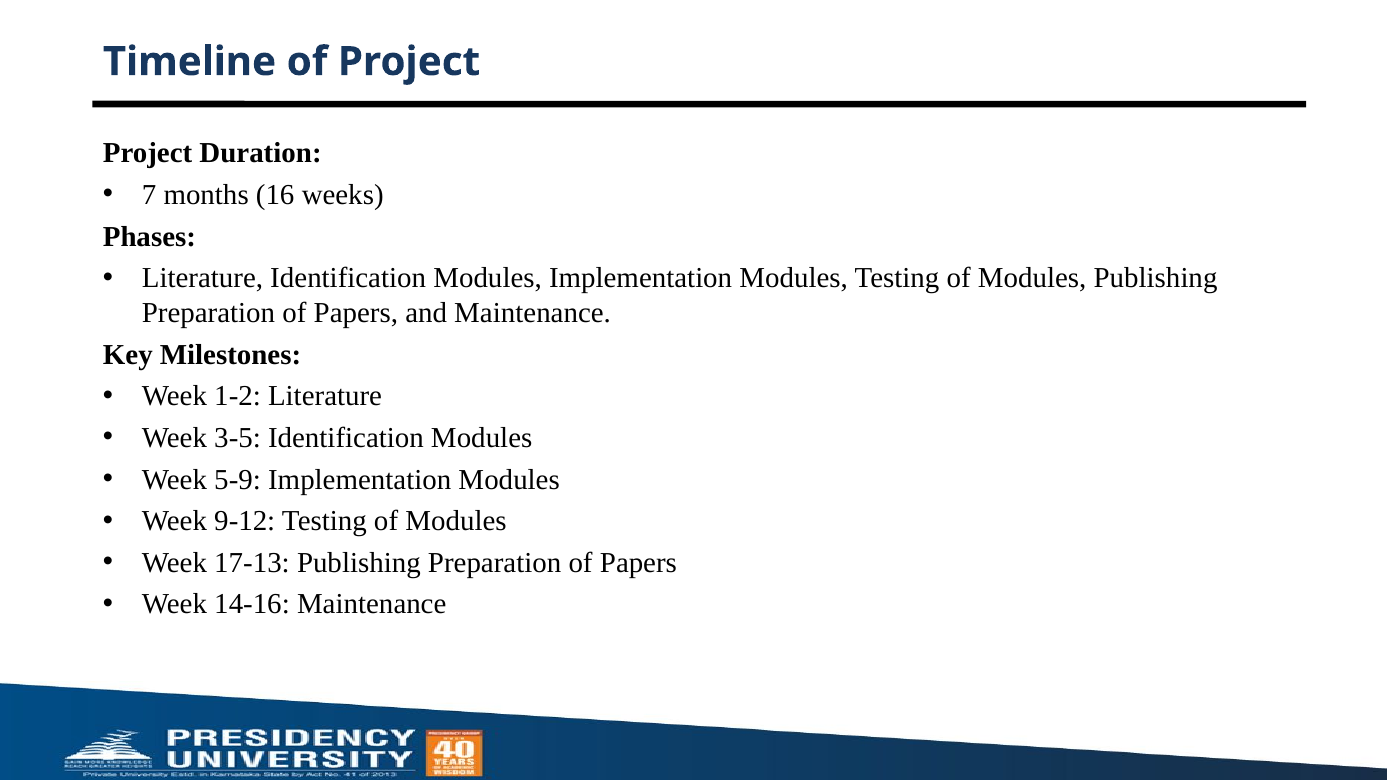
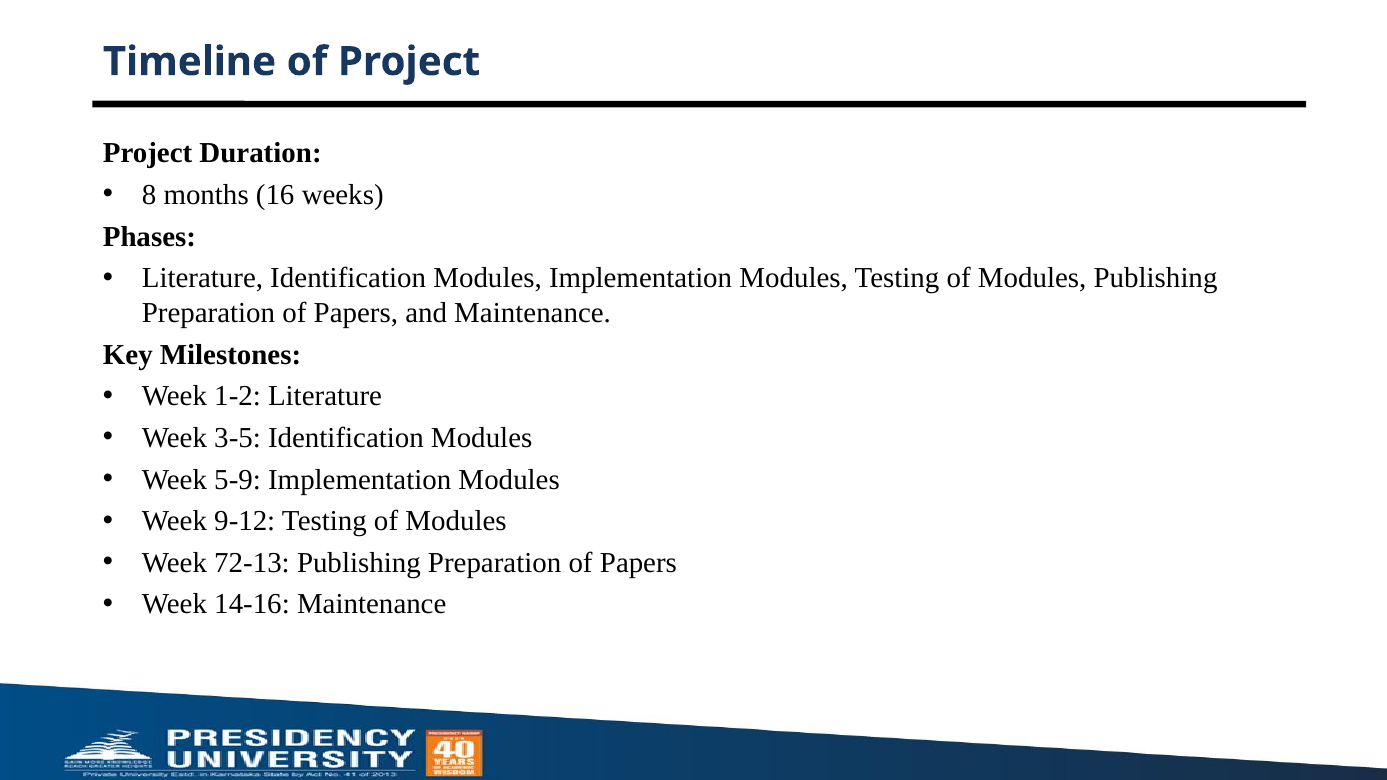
7: 7 -> 8
17-13: 17-13 -> 72-13
